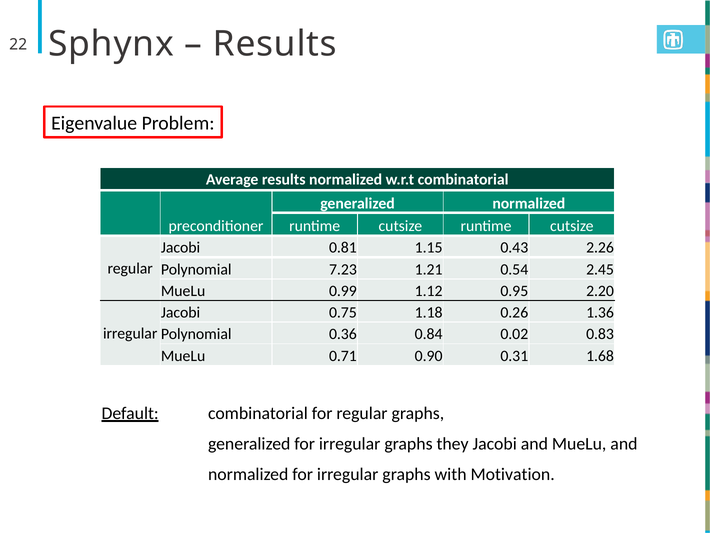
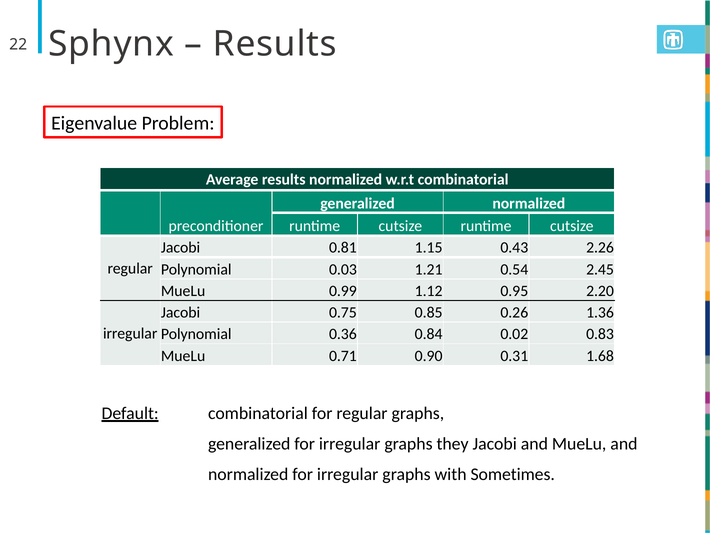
7.23: 7.23 -> 0.03
1.18: 1.18 -> 0.85
Motivation: Motivation -> Sometimes
